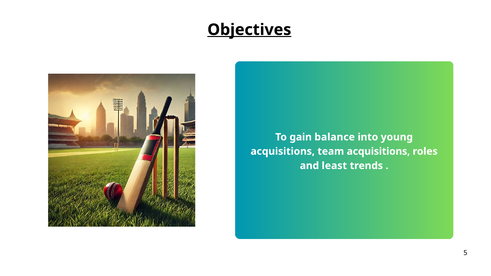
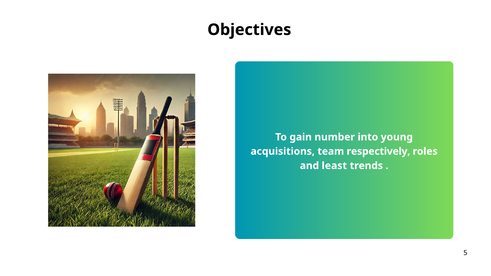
Objectives underline: present -> none
balance: balance -> number
team acquisitions: acquisitions -> respectively
